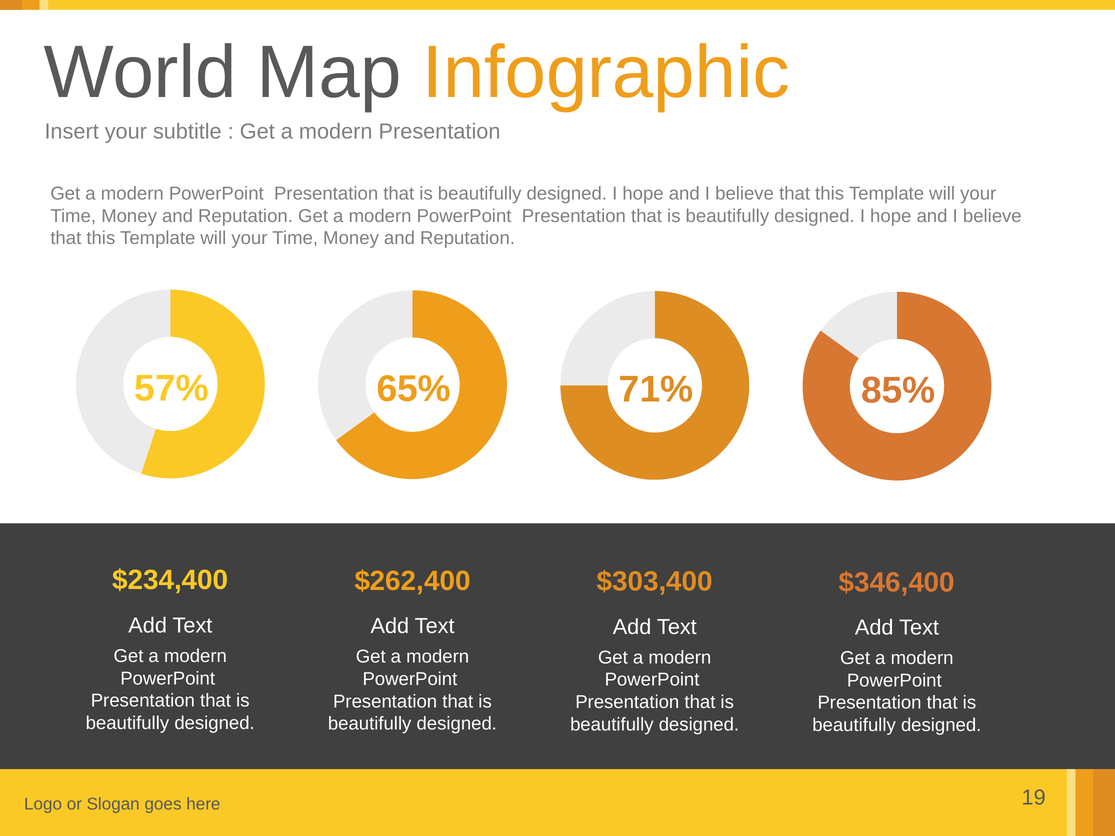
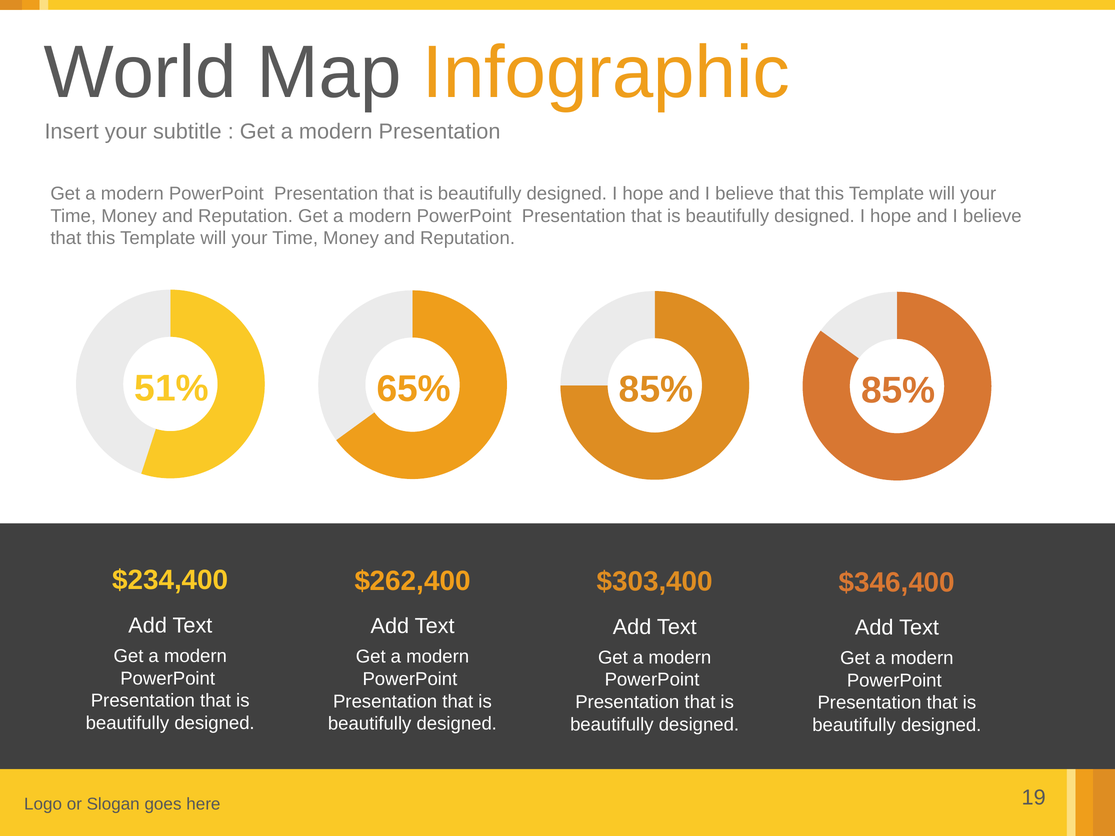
57%: 57% -> 51%
71% at (656, 390): 71% -> 85%
